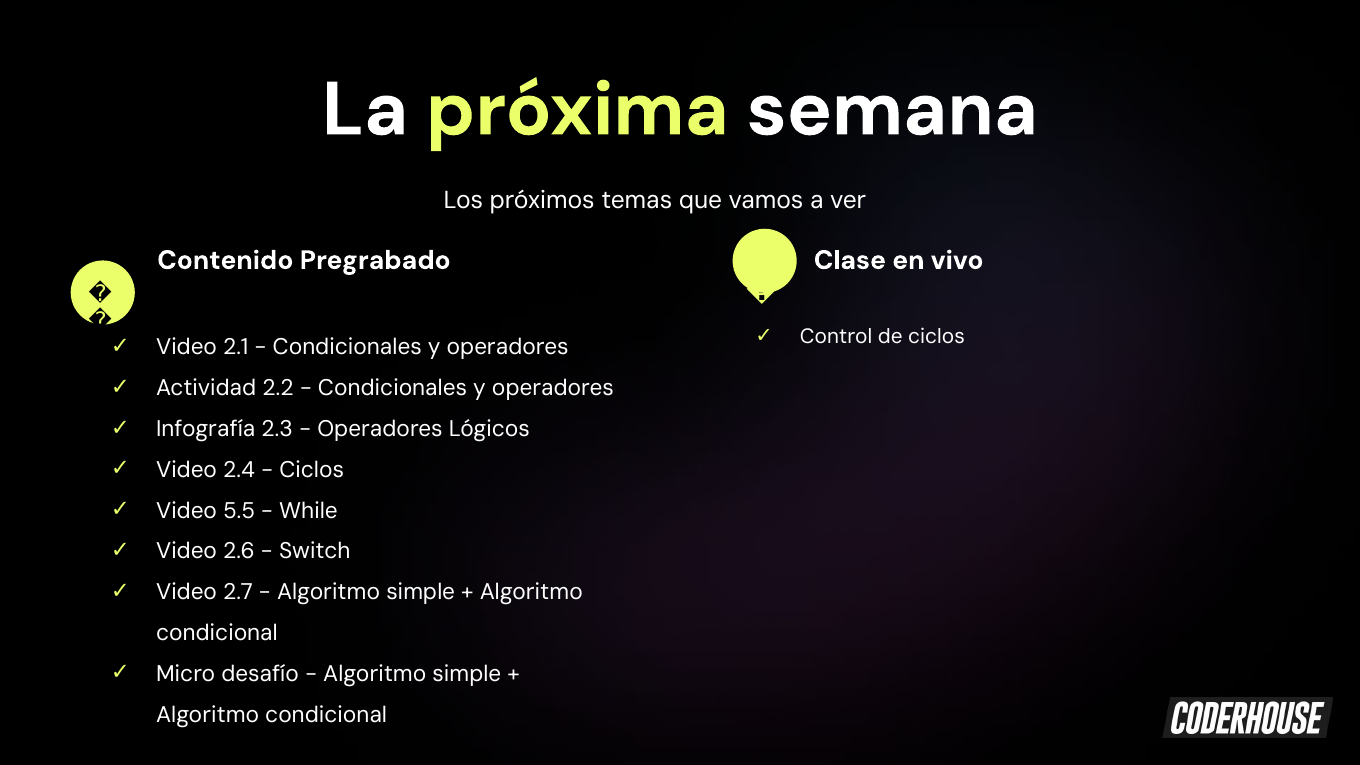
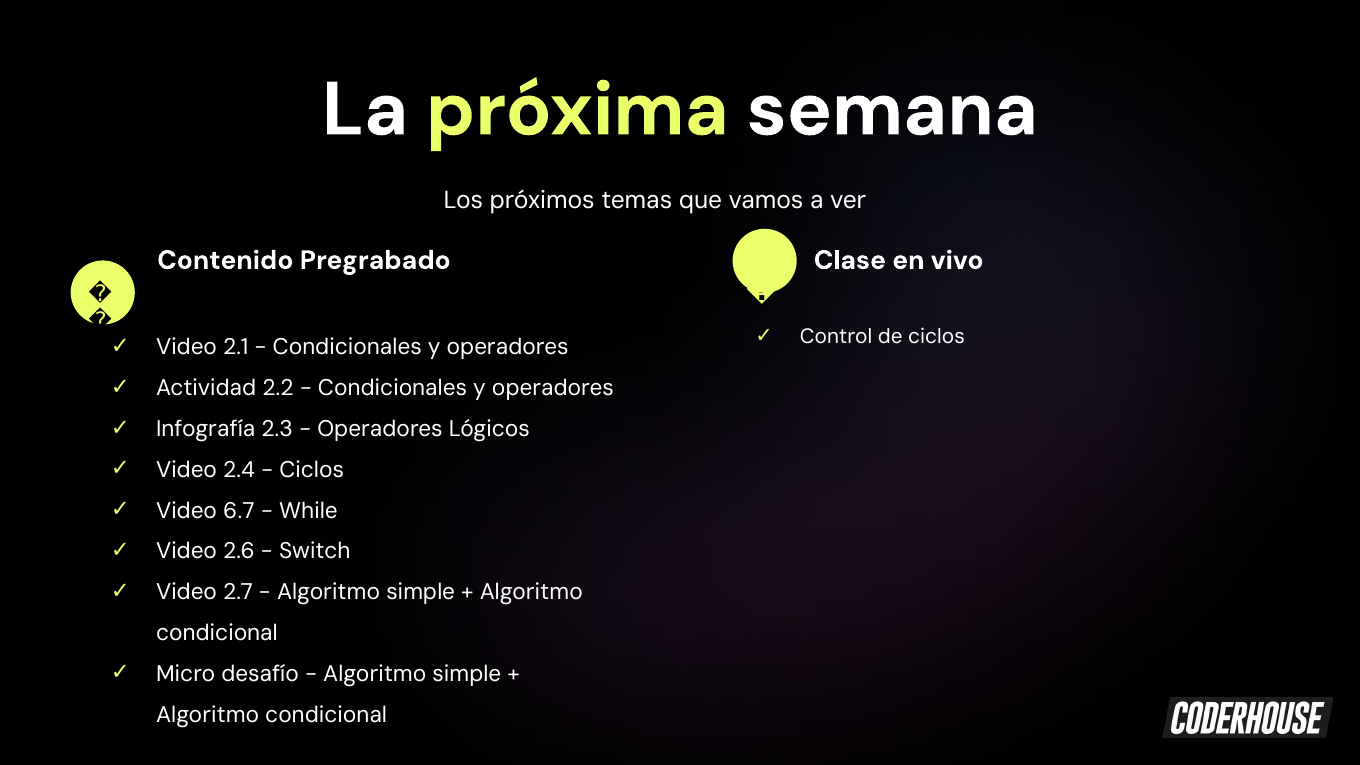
5.5: 5.5 -> 6.7
